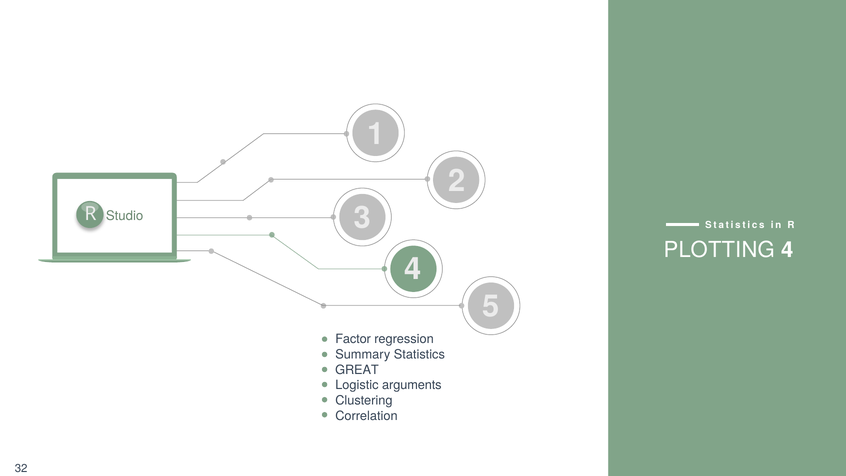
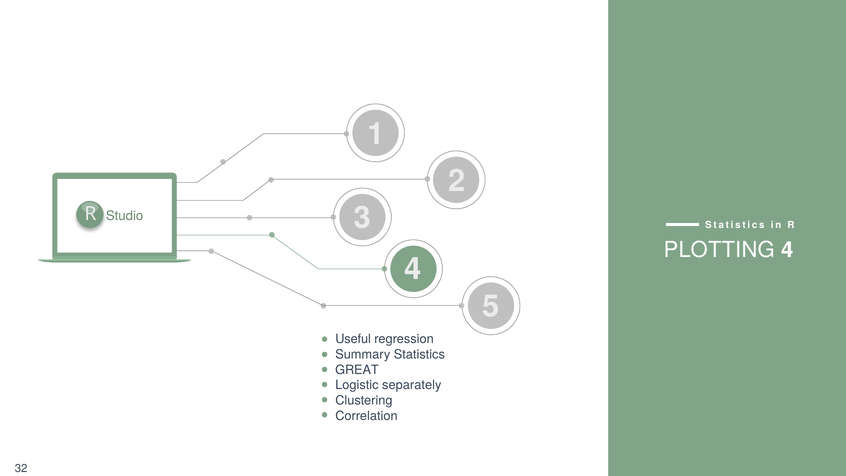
Factor: Factor -> Useful
arguments: arguments -> separately
